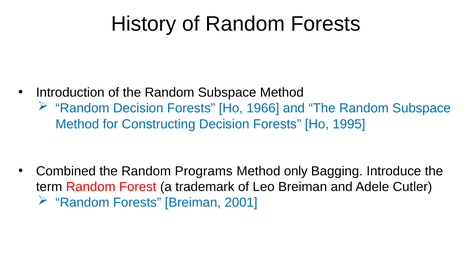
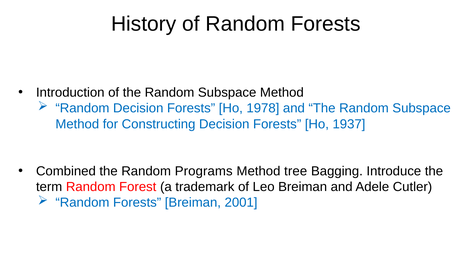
1966: 1966 -> 1978
1995: 1995 -> 1937
only: only -> tree
